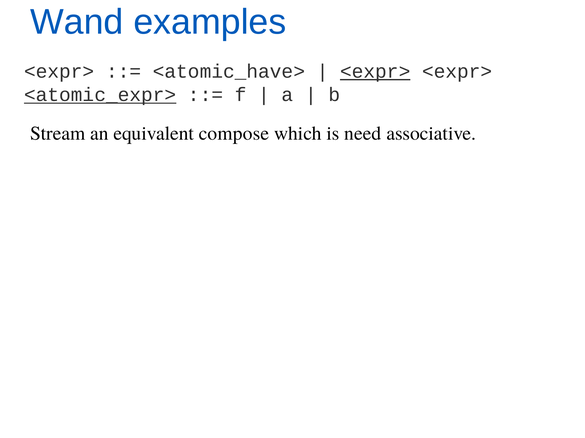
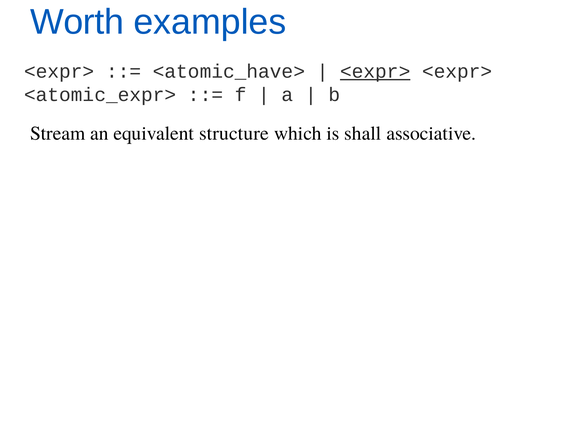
Wand: Wand -> Worth
<atomic_expr> underline: present -> none
compose: compose -> structure
need: need -> shall
